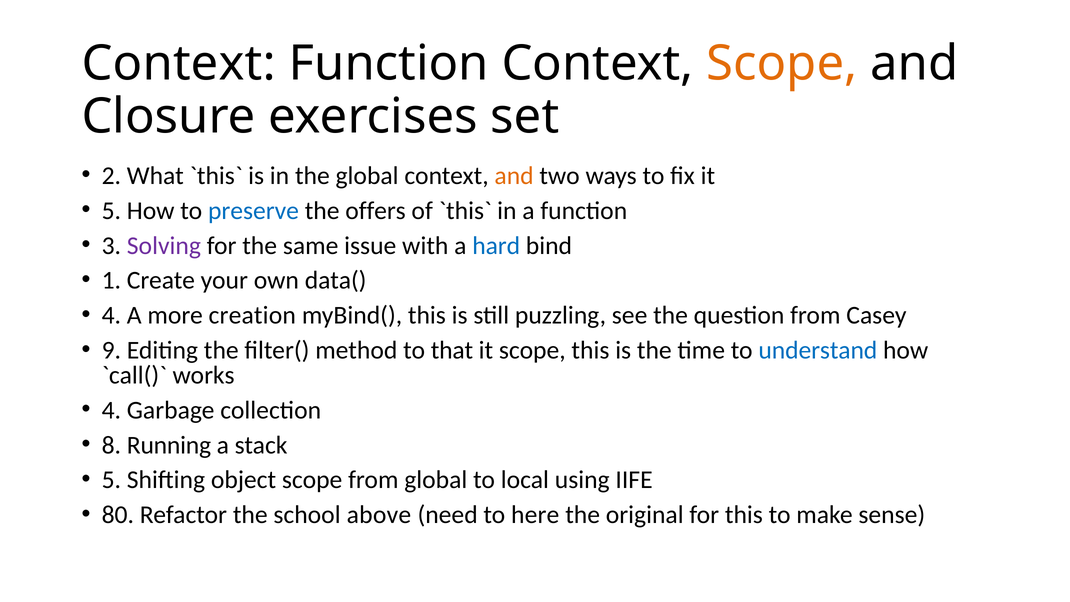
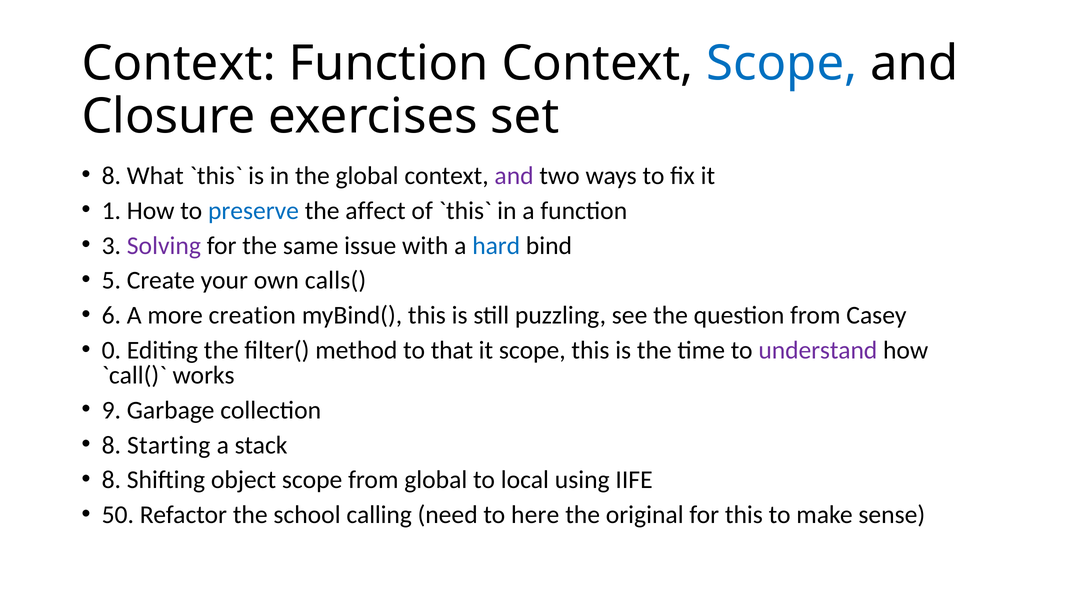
Scope at (782, 63) colour: orange -> blue
2 at (111, 176): 2 -> 8
and at (514, 176) colour: orange -> purple
5 at (111, 211): 5 -> 1
offers: offers -> affect
1: 1 -> 5
data(: data( -> calls(
4 at (111, 315): 4 -> 6
9: 9 -> 0
understand colour: blue -> purple
4 at (111, 410): 4 -> 9
Running: Running -> Starting
5 at (111, 480): 5 -> 8
80: 80 -> 50
above: above -> calling
